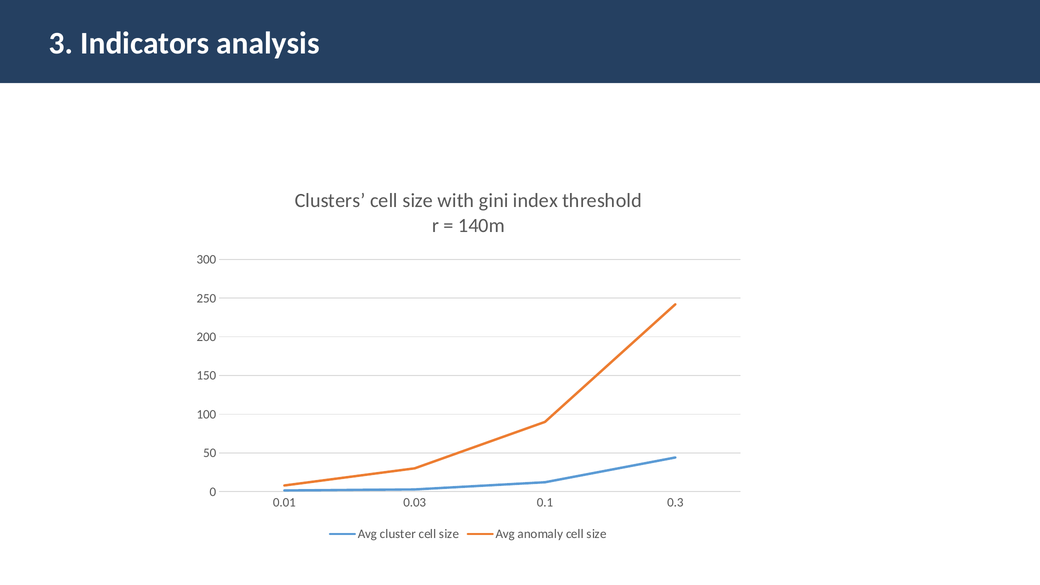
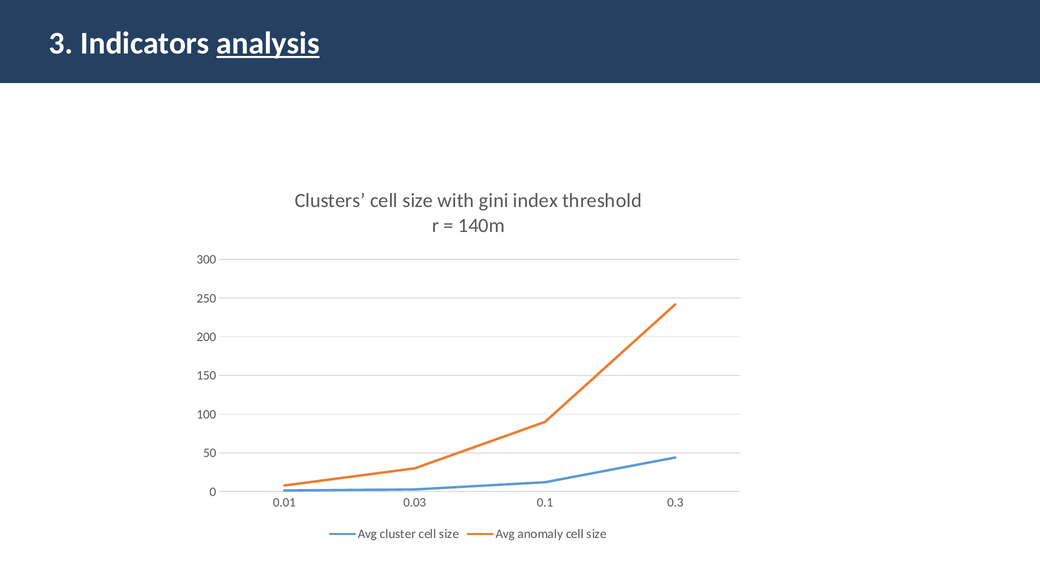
analysis underline: none -> present
